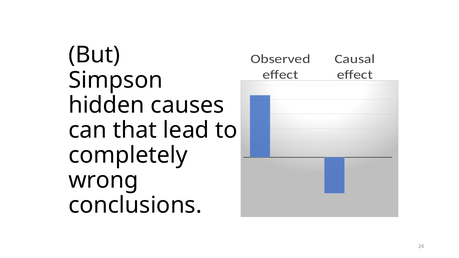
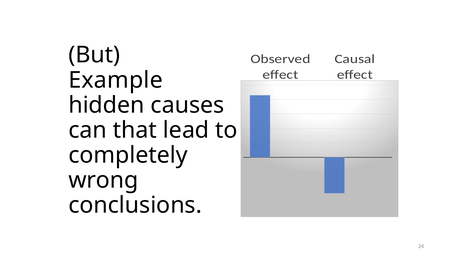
Simpson: Simpson -> Example
